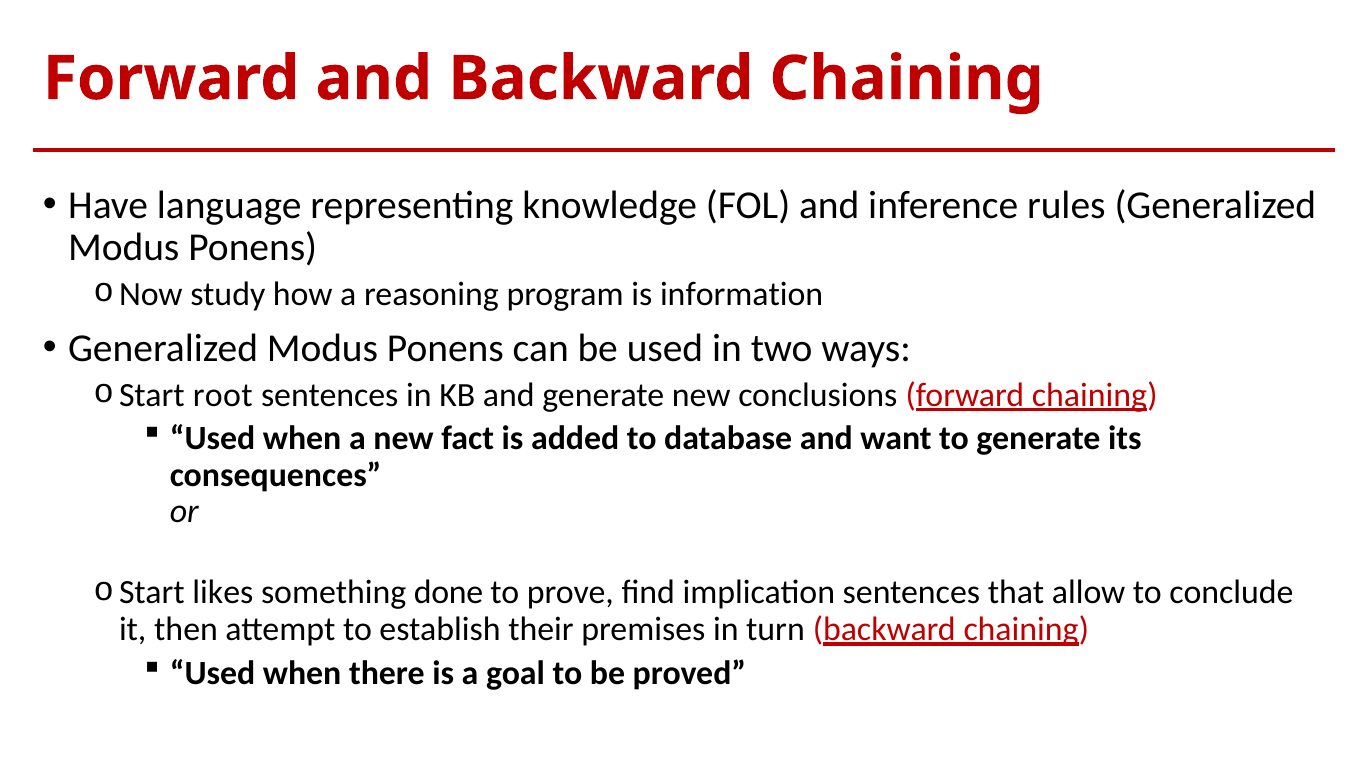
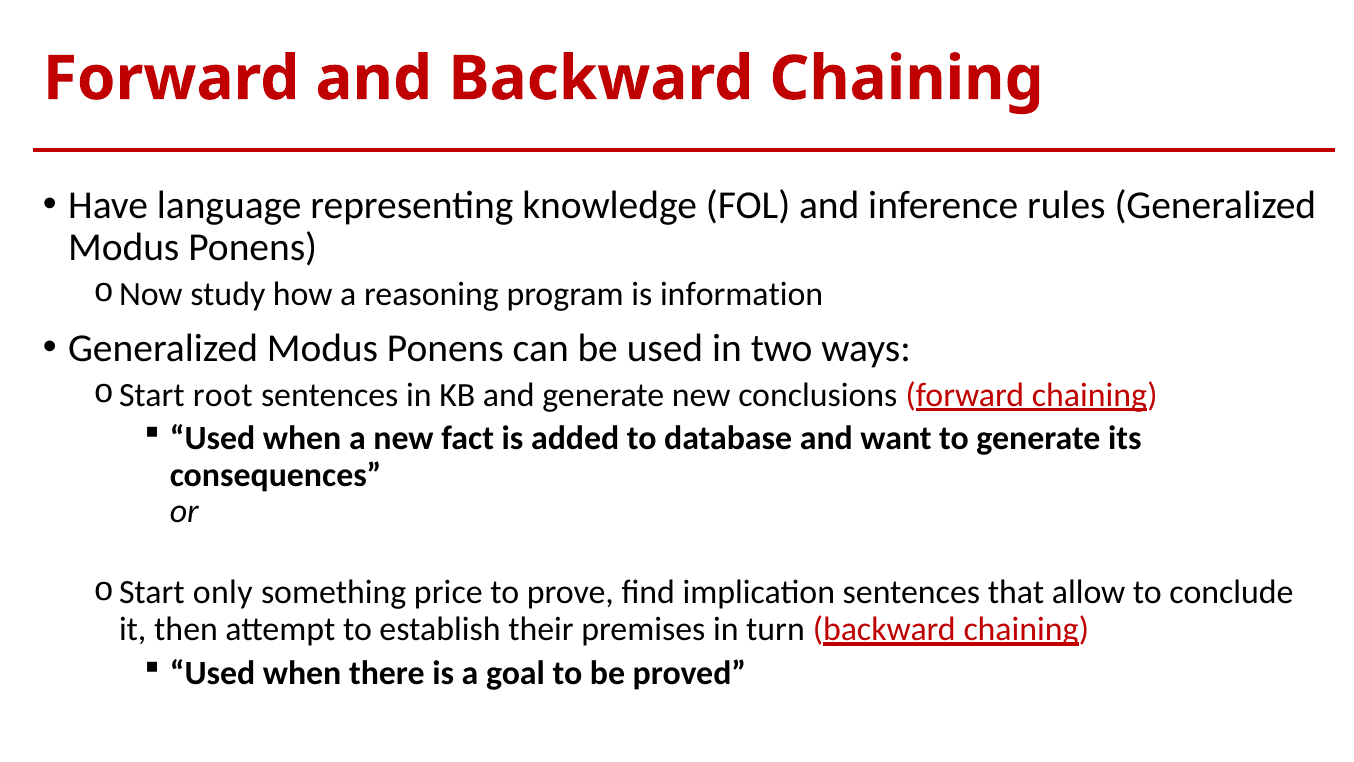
likes: likes -> only
done: done -> price
